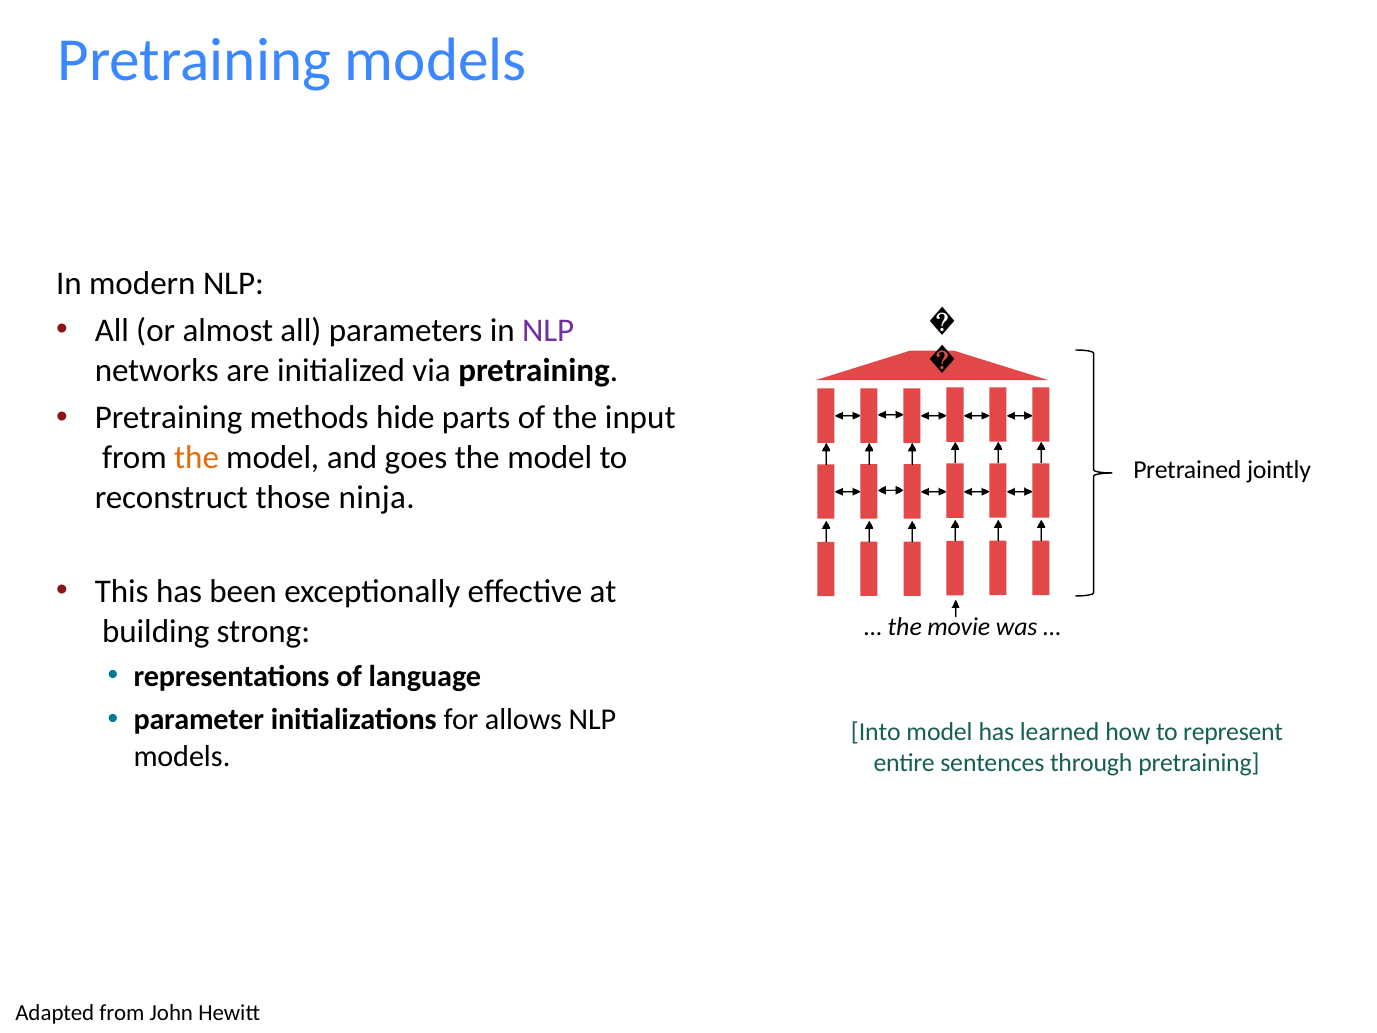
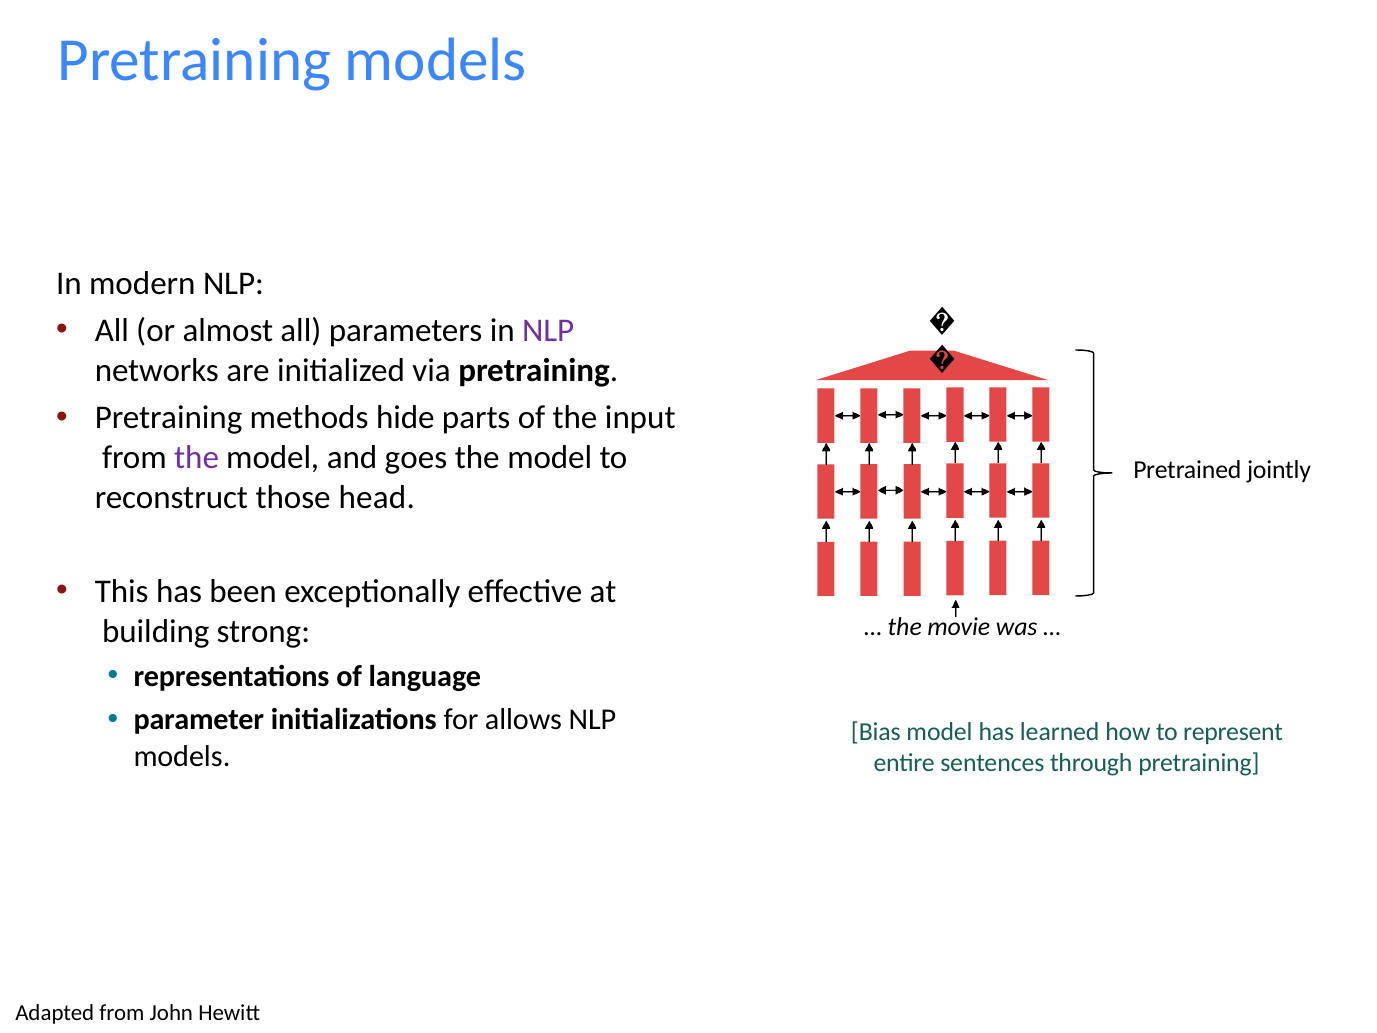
the at (197, 458) colour: orange -> purple
ninja: ninja -> head
Into: Into -> Bias
